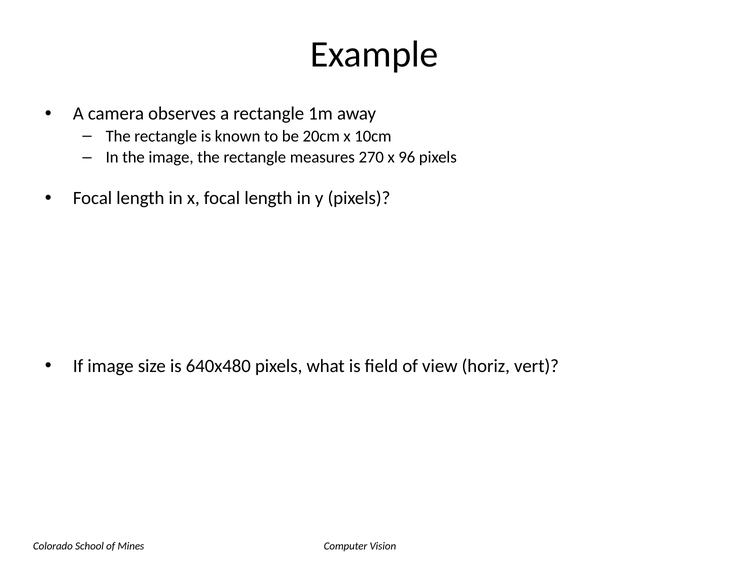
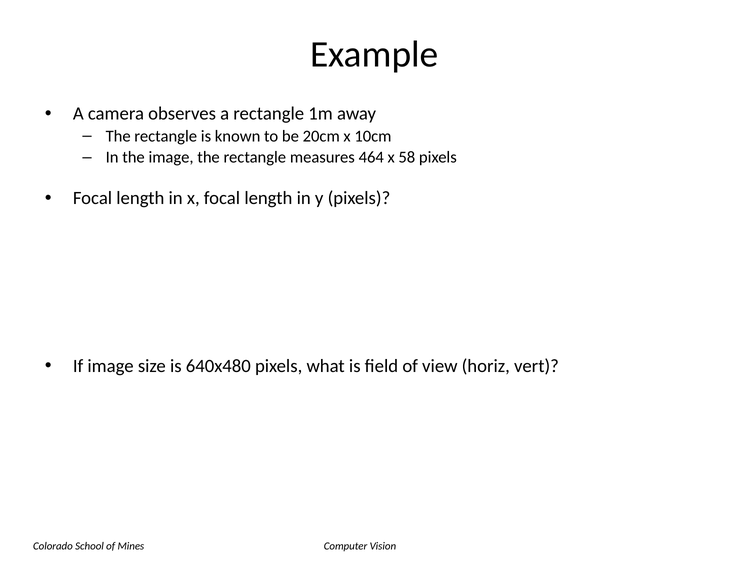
270: 270 -> 464
96: 96 -> 58
